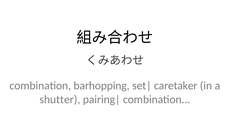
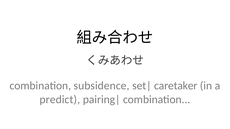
barhopping: barhopping -> subsidence
shutter: shutter -> predict
